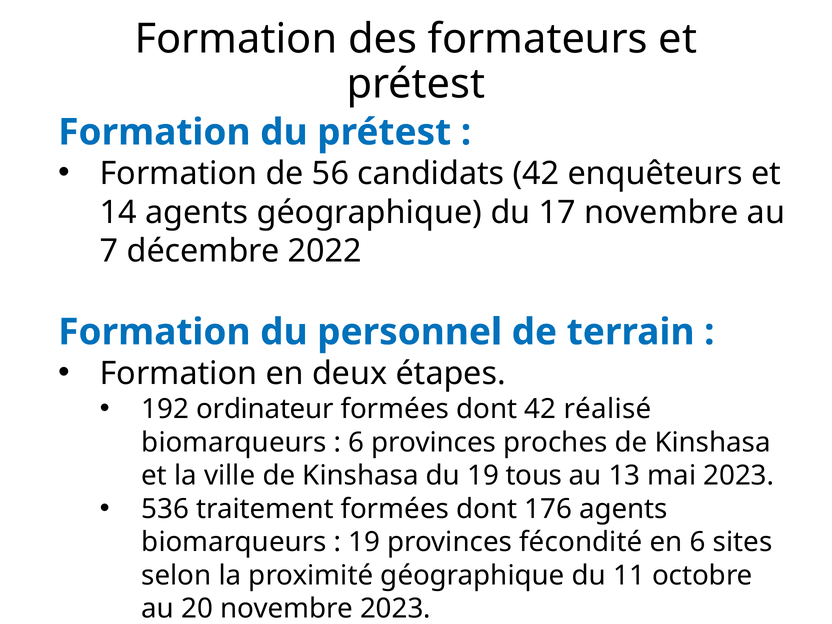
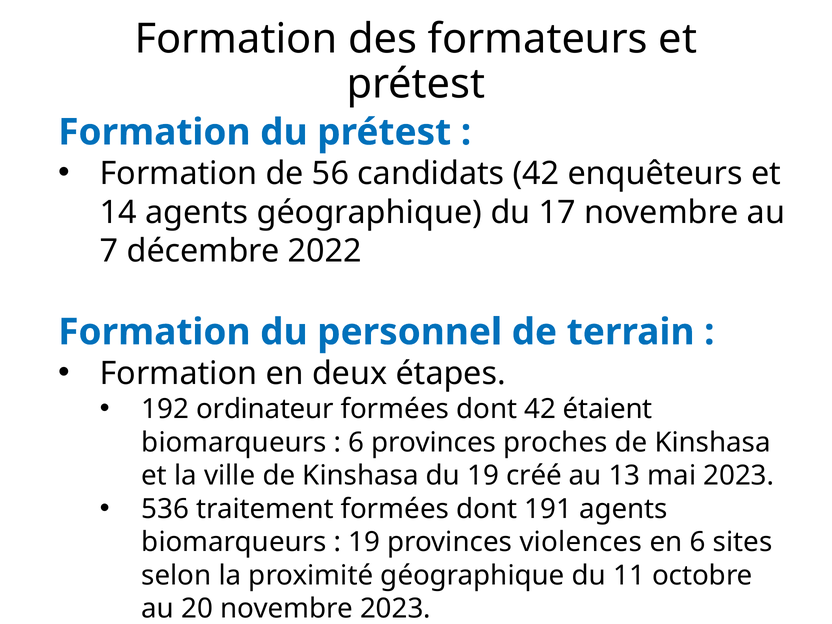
réalisé: réalisé -> étaient
tous: tous -> créé
176: 176 -> 191
fécondité: fécondité -> violences
